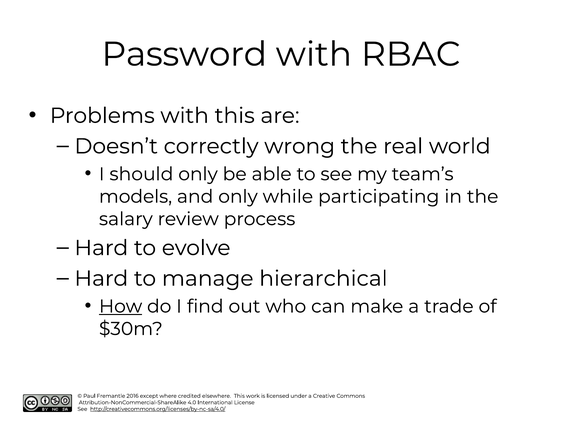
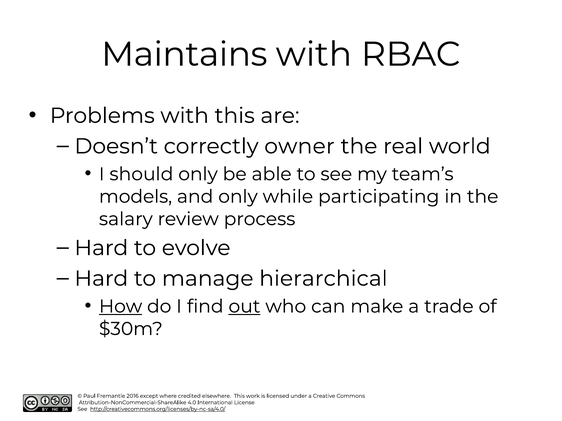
Password: Password -> Maintains
wrong: wrong -> owner
out underline: none -> present
